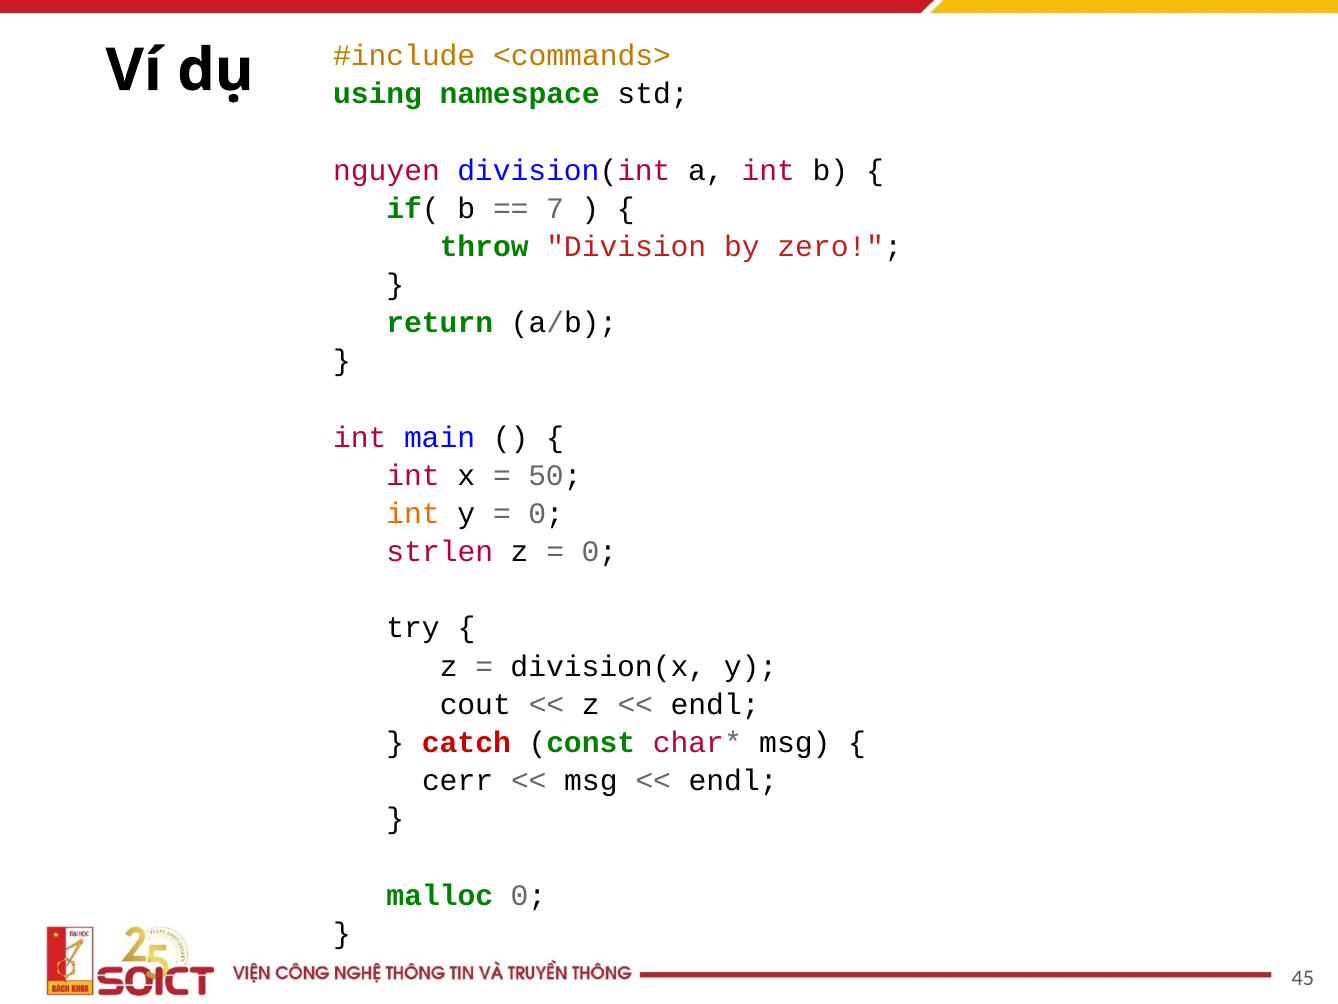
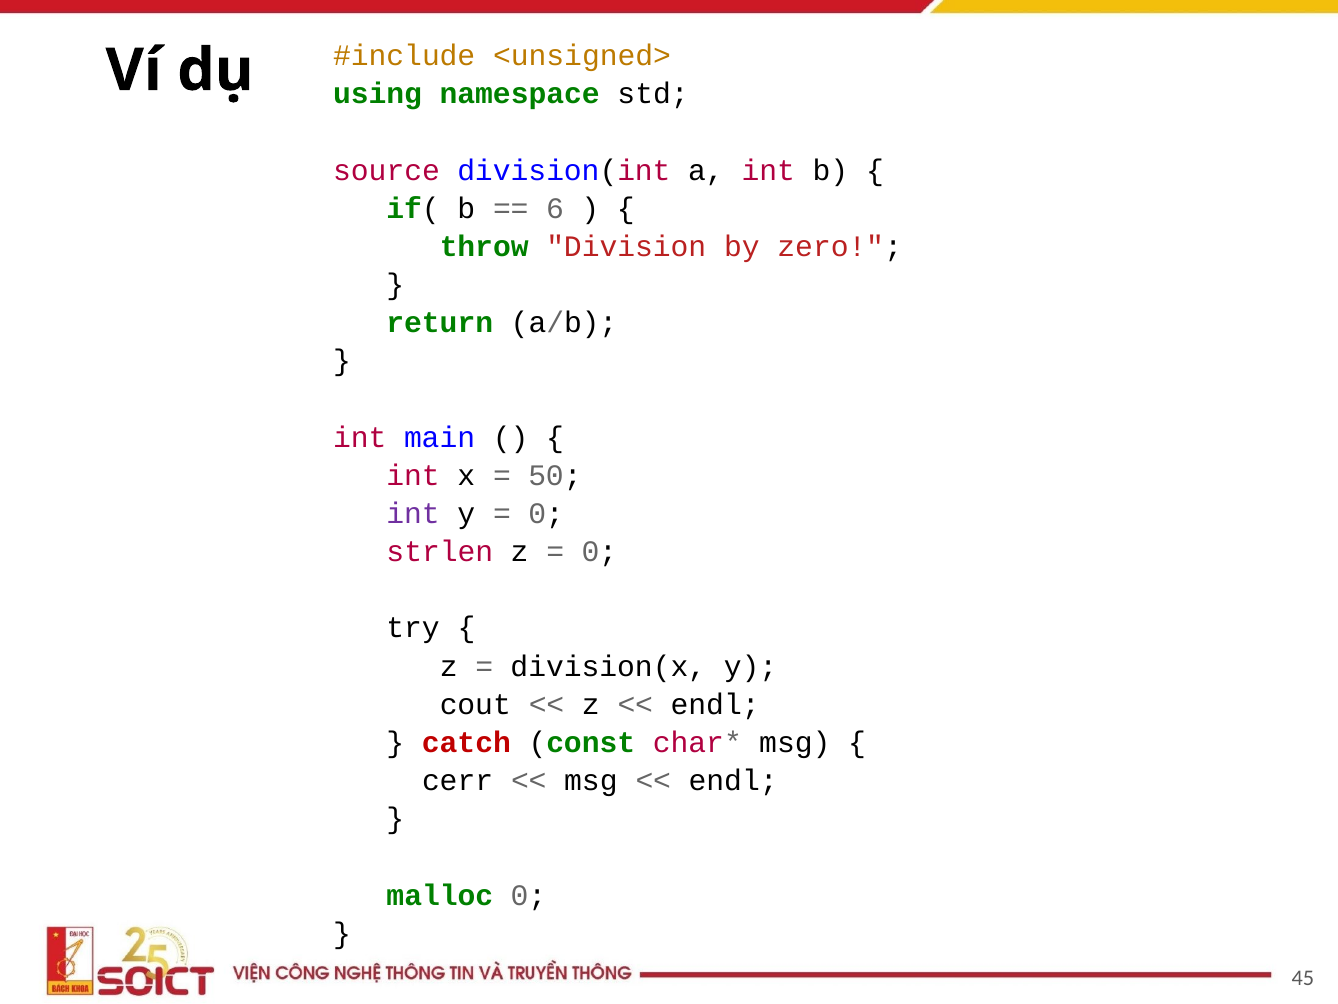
<commands>: <commands> -> <unsigned>
nguyen: nguyen -> source
7: 7 -> 6
int at (413, 513) colour: orange -> purple
